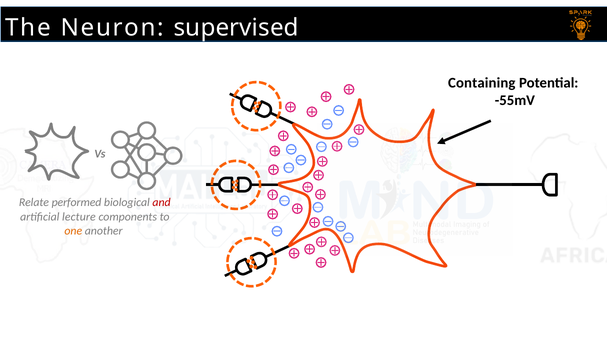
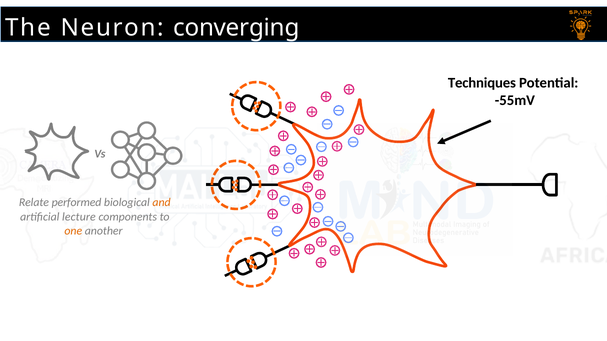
supervised: supervised -> converging
Containing: Containing -> Techniques
and colour: red -> orange
